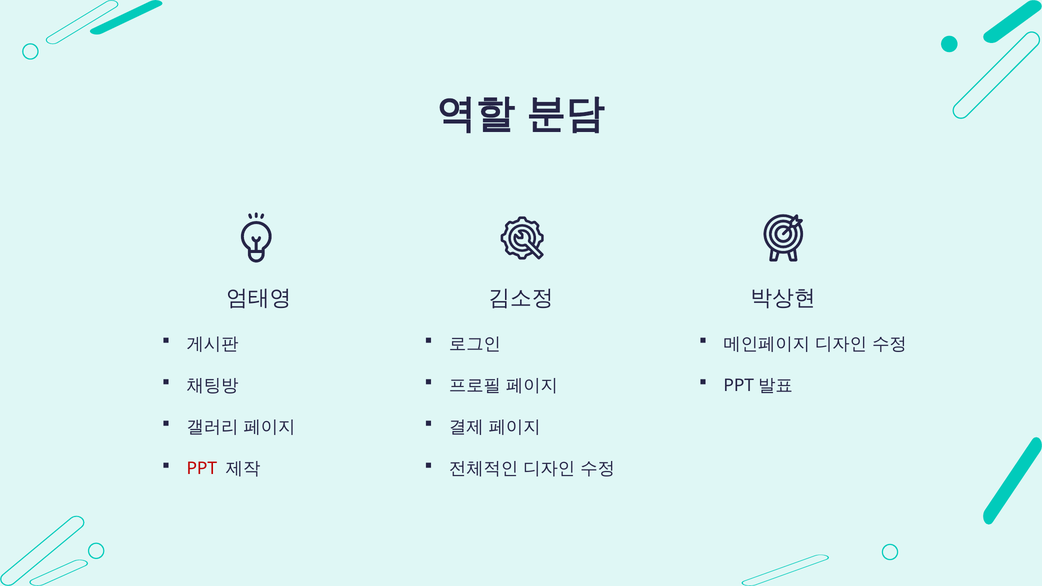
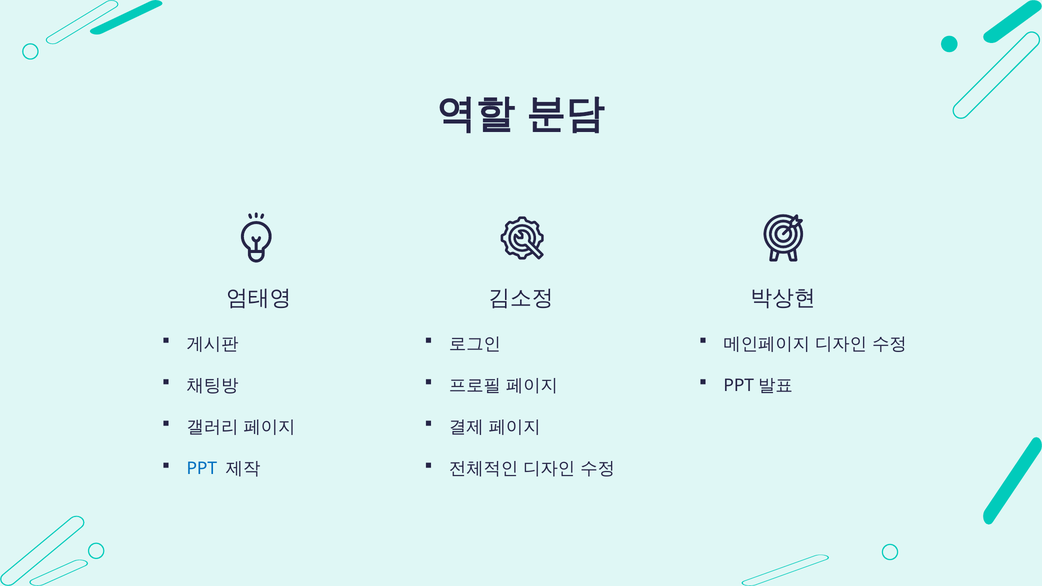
PPT colour: red -> blue
